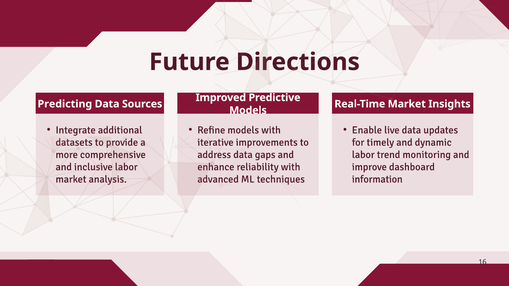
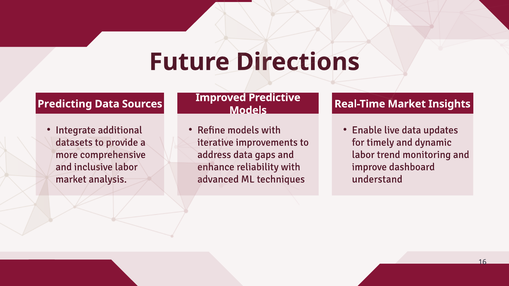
information: information -> understand
